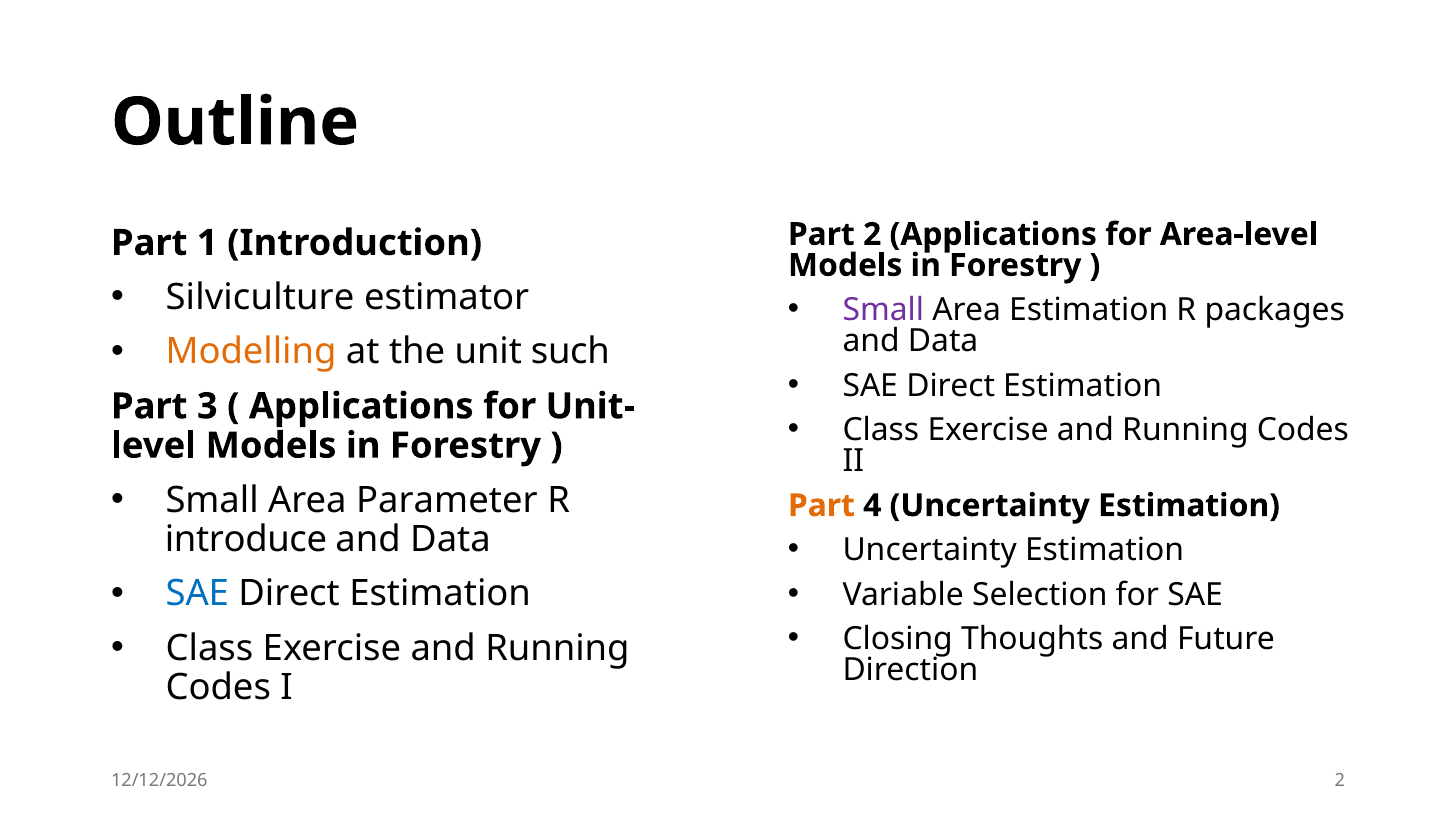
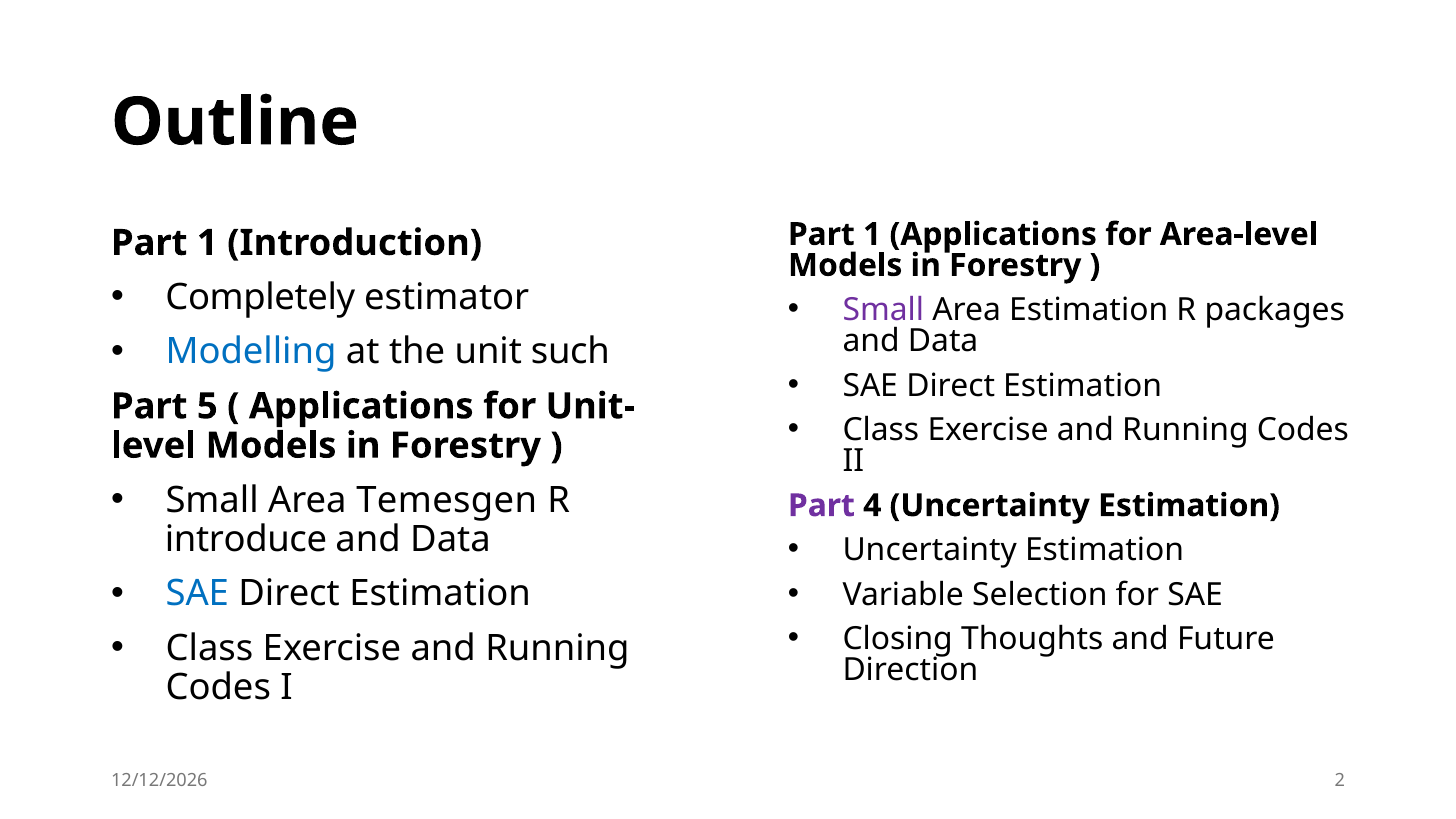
2 at (872, 234): 2 -> 1
Silviculture: Silviculture -> Completely
Modelling colour: orange -> blue
3: 3 -> 5
Parameter: Parameter -> Temesgen
Part at (821, 506) colour: orange -> purple
